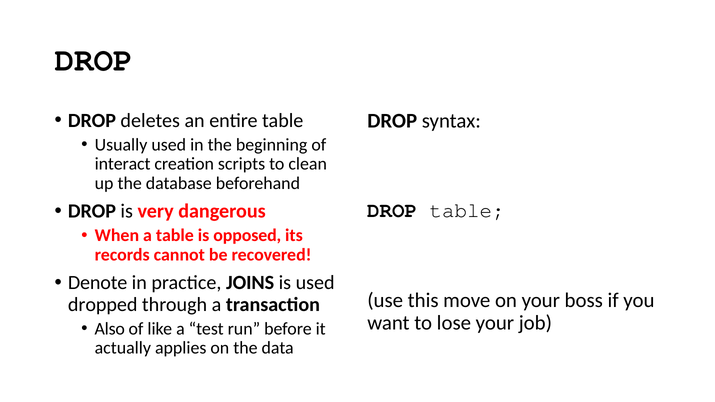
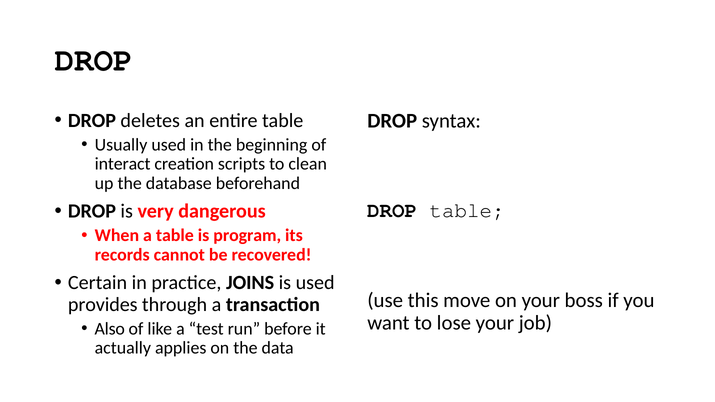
opposed: opposed -> program
Denote: Denote -> Certain
dropped: dropped -> provides
